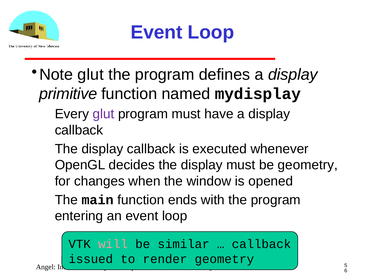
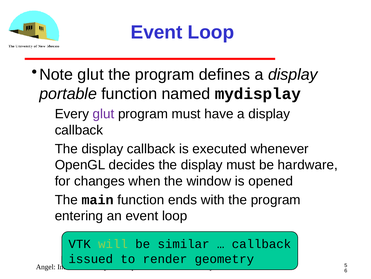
primitive: primitive -> portable
be geometry: geometry -> hardware
will colour: pink -> light green
